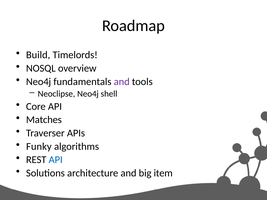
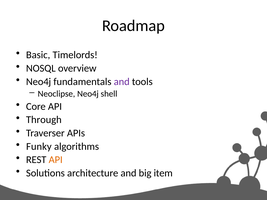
Build: Build -> Basic
Matches: Matches -> Through
API at (56, 160) colour: blue -> orange
